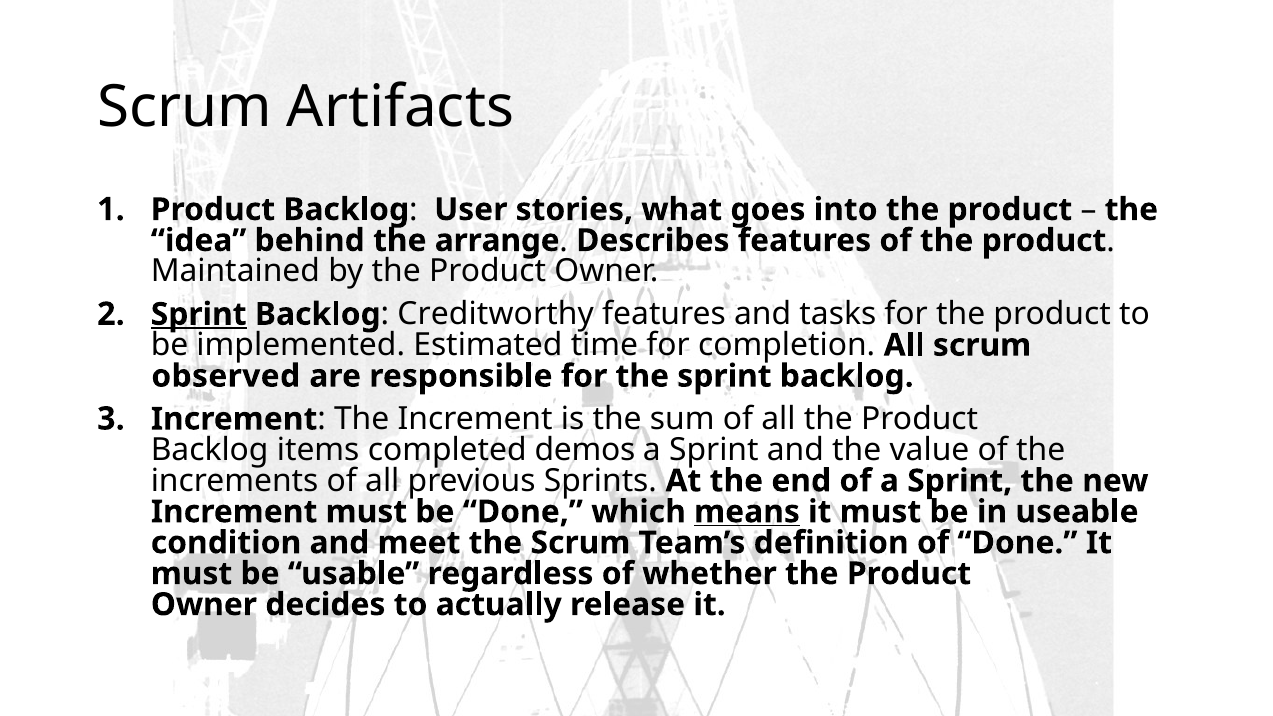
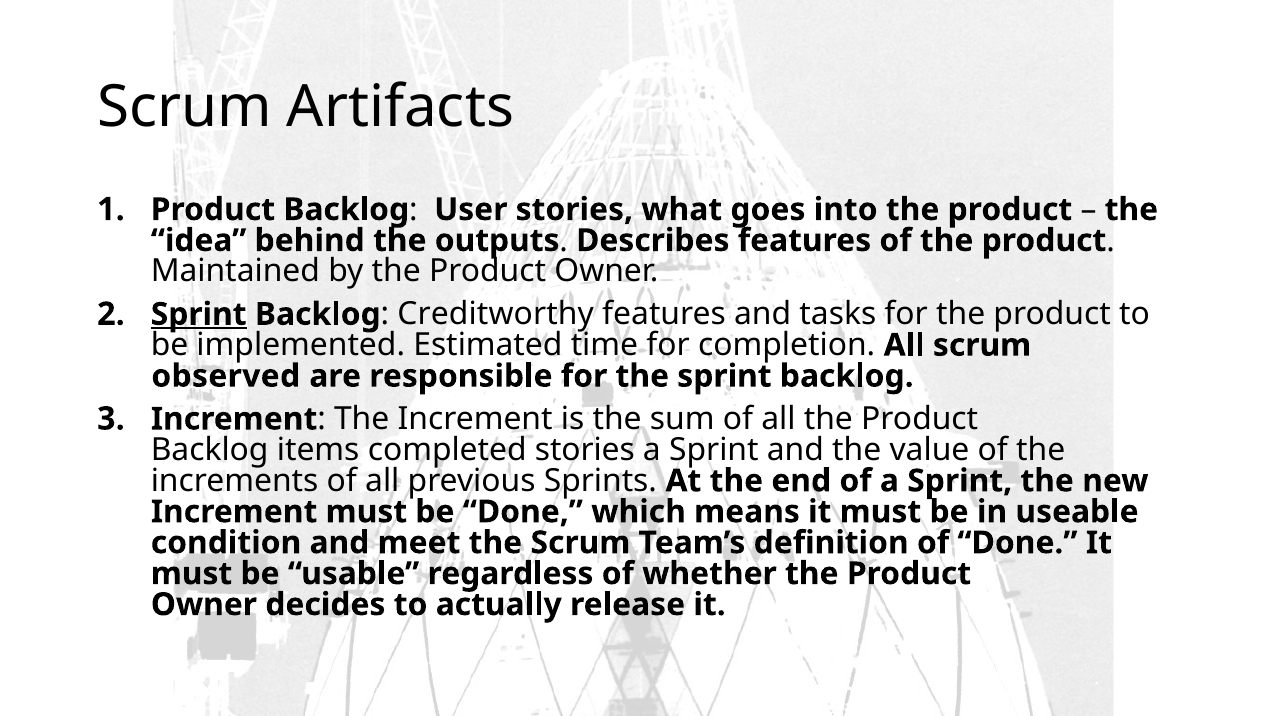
arrange: arrange -> outputs
completed demos: demos -> stories
means underline: present -> none
